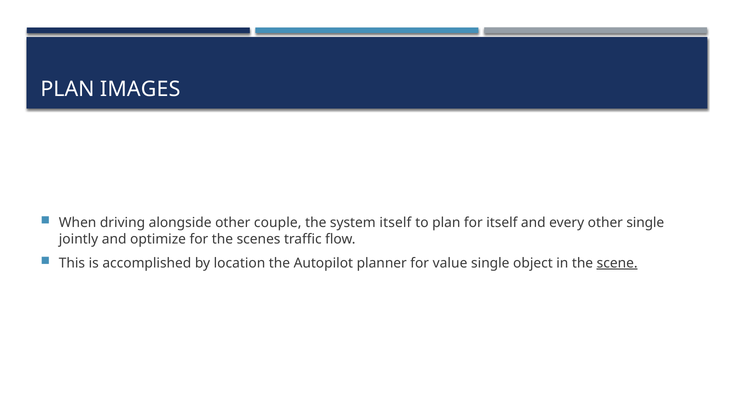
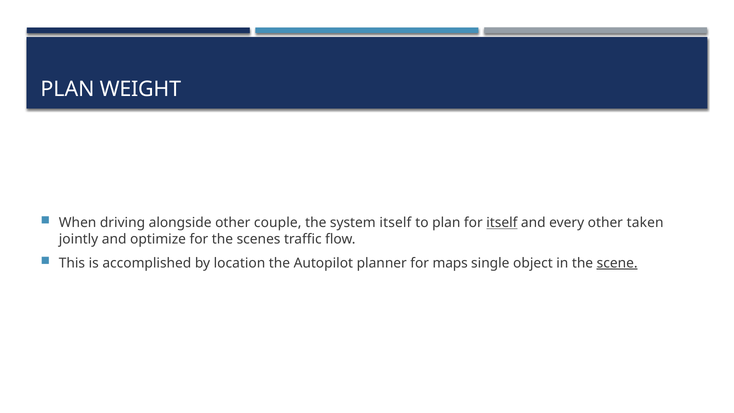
IMAGES: IMAGES -> WEIGHT
itself at (502, 223) underline: none -> present
other single: single -> taken
value: value -> maps
